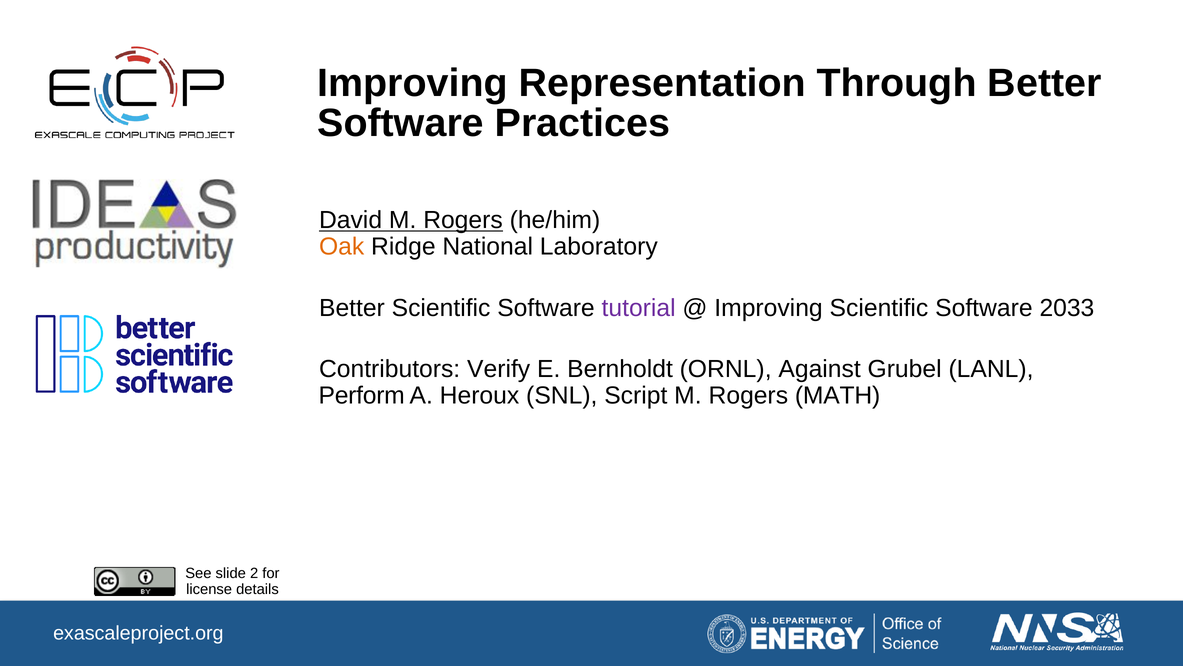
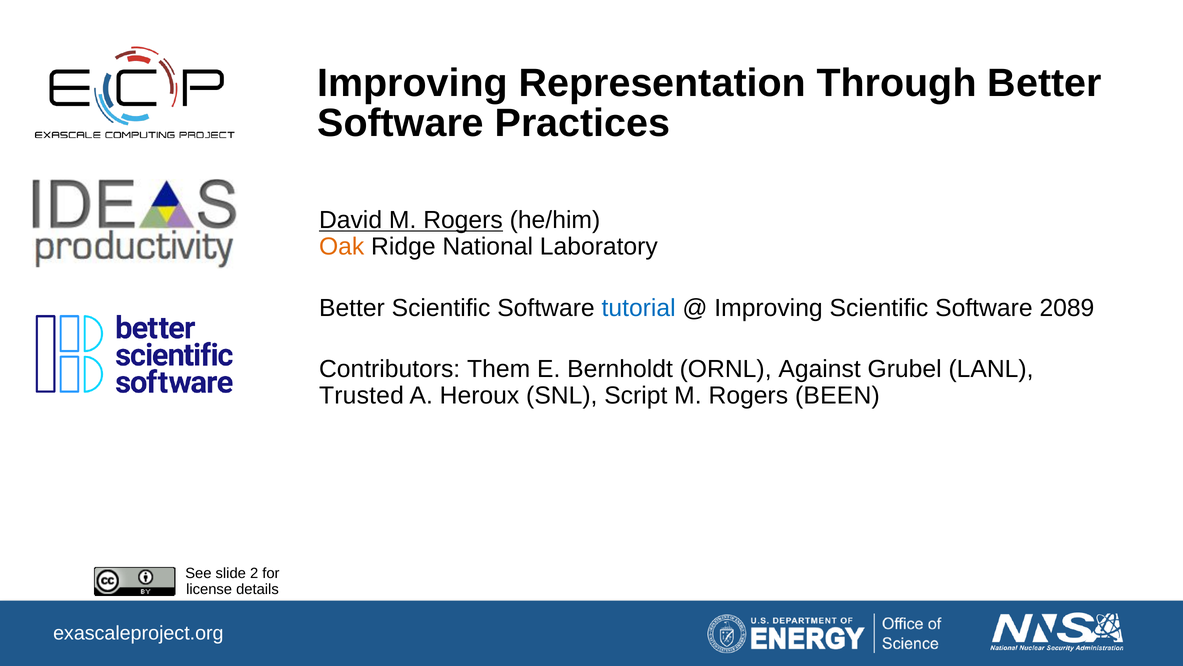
tutorial colour: purple -> blue
2033: 2033 -> 2089
Verify: Verify -> Them
Perform: Perform -> Trusted
MATH: MATH -> BEEN
